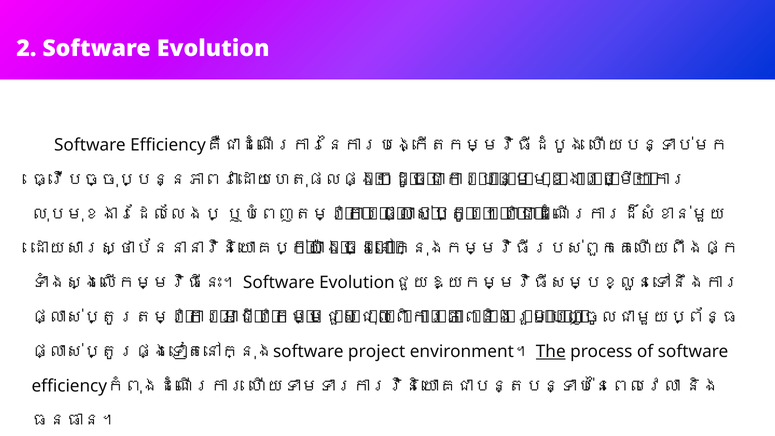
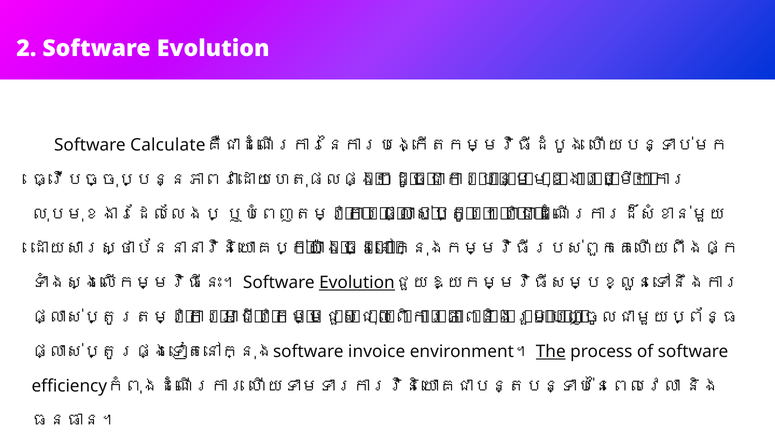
Efficiency at (168, 145): Efficiency -> Calculate
Evolution at (357, 283) underline: none -> present
project: project -> invoice
